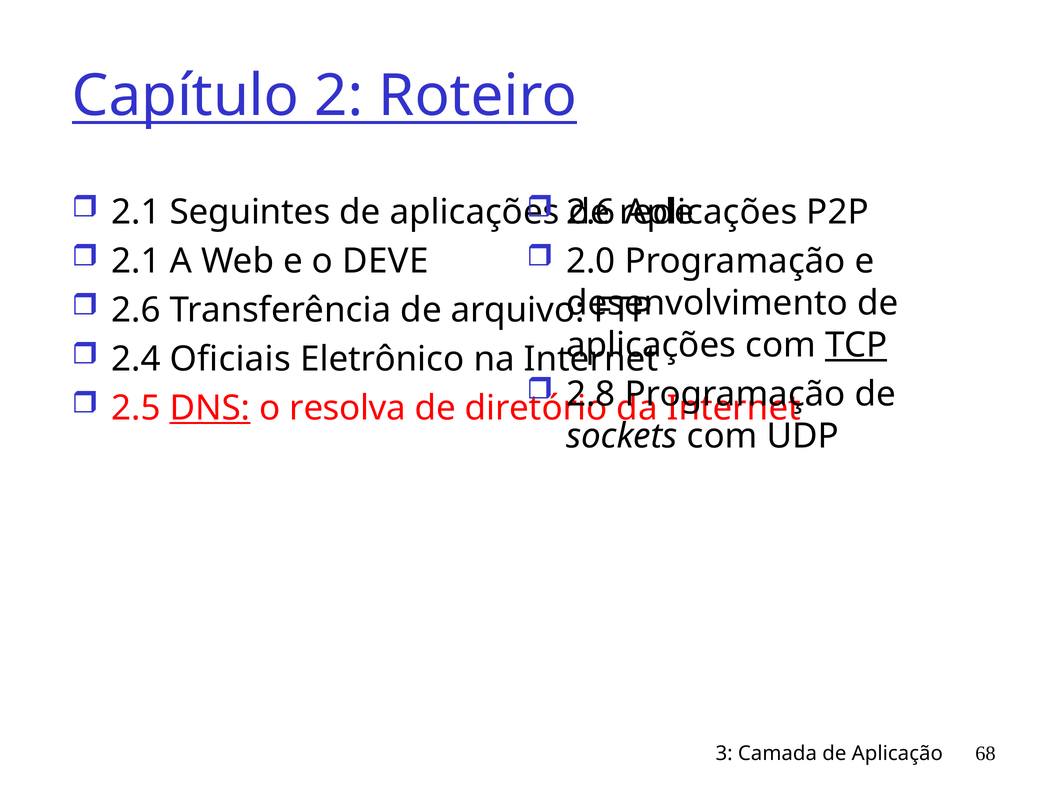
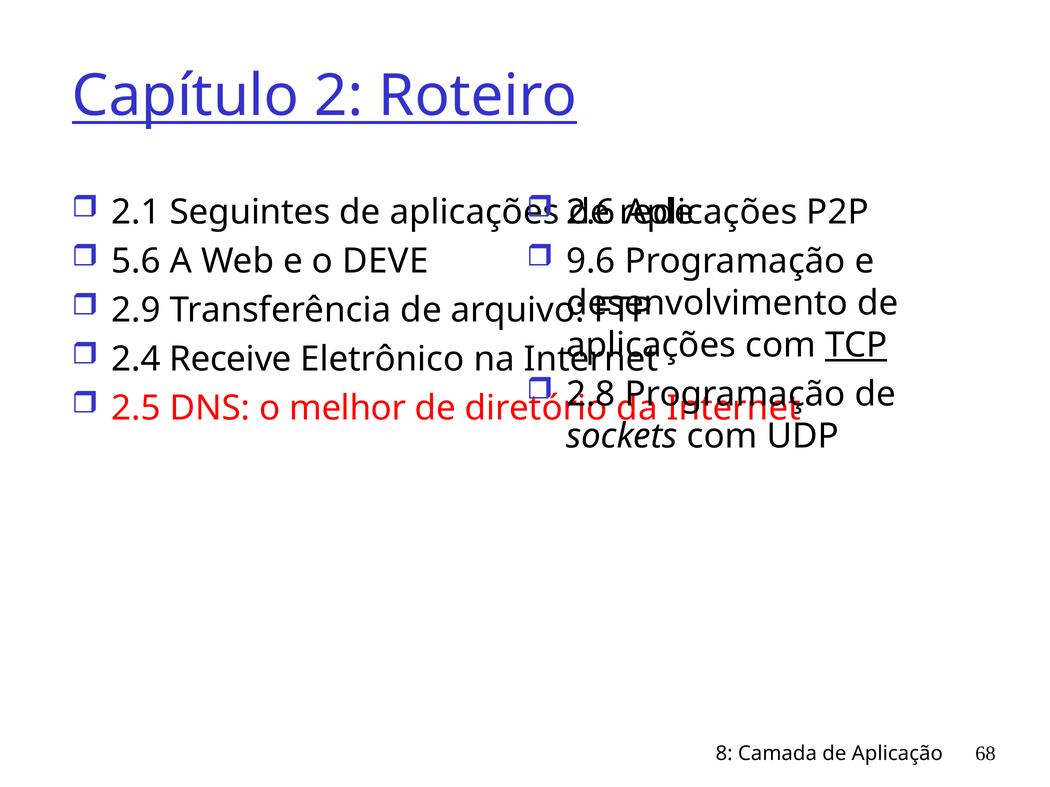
2.1 at (136, 261): 2.1 -> 5.6
2.0: 2.0 -> 9.6
2.6 at (136, 310): 2.6 -> 2.9
Oficiais: Oficiais -> Receive
DNS underline: present -> none
resolva: resolva -> melhor
3: 3 -> 8
